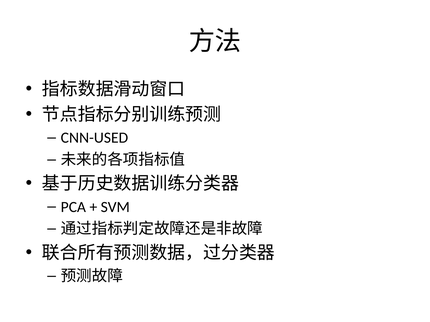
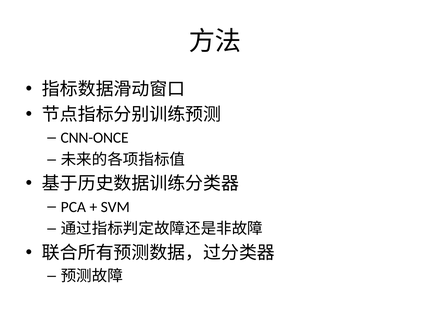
CNN-USED: CNN-USED -> CNN-ONCE
